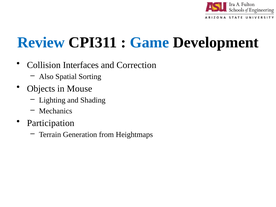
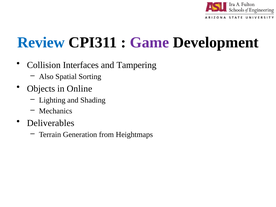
Game colour: blue -> purple
Correction: Correction -> Tampering
Mouse: Mouse -> Online
Participation: Participation -> Deliverables
